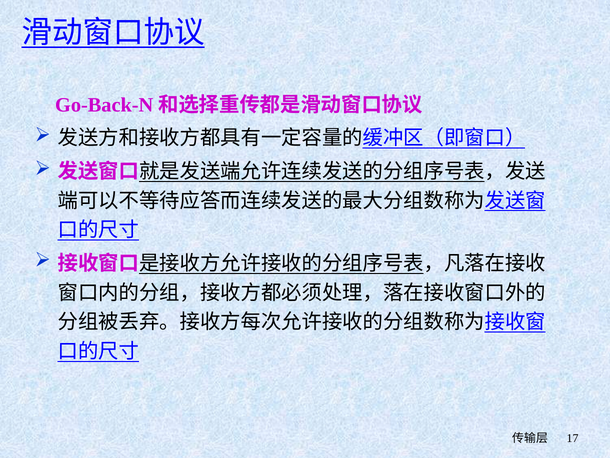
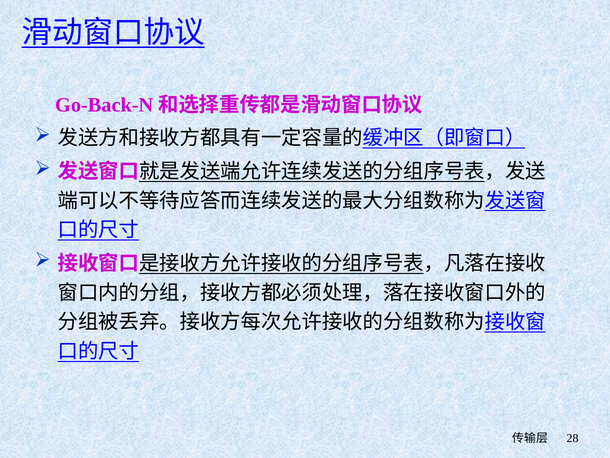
17: 17 -> 28
